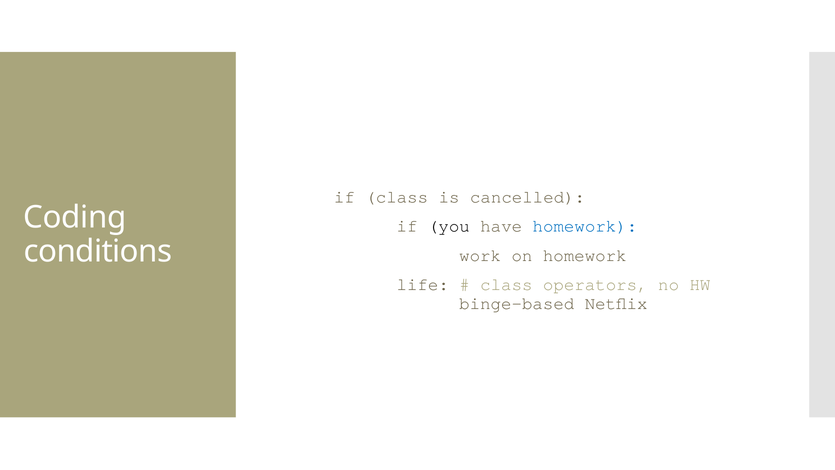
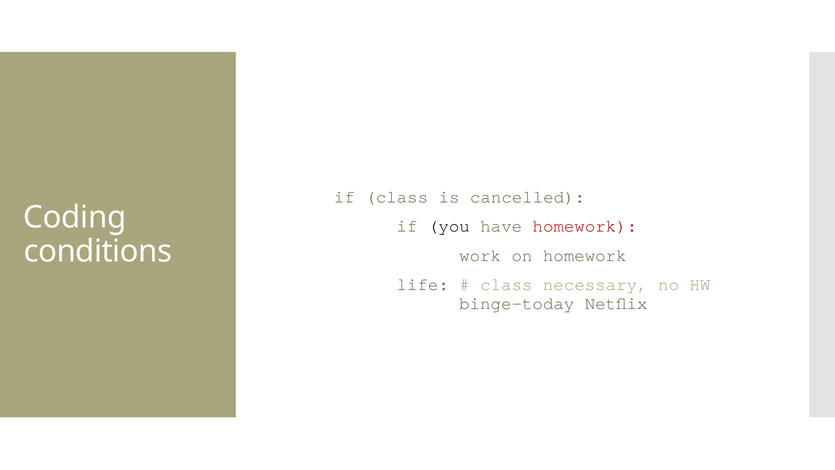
homework at (585, 226) colour: blue -> red
operators: operators -> necessary
binge-based: binge-based -> binge-today
